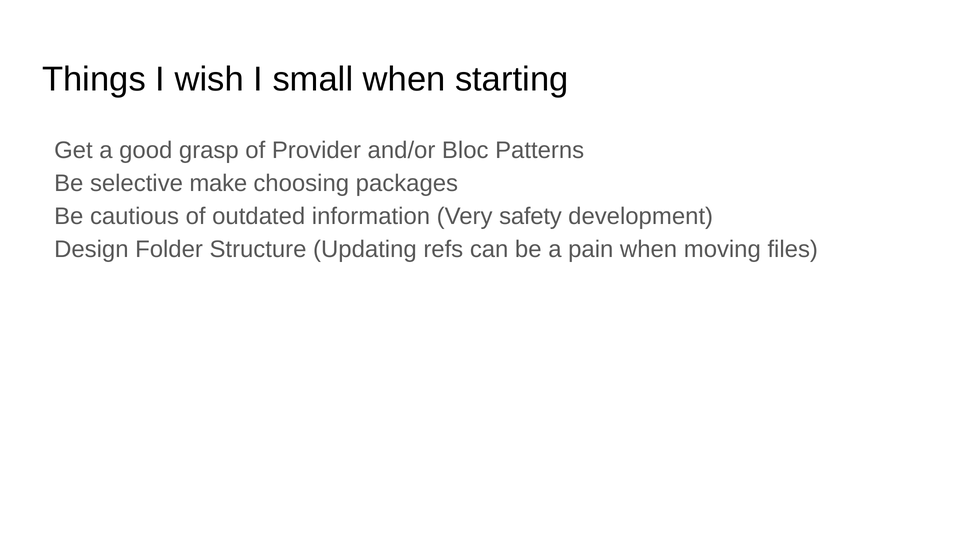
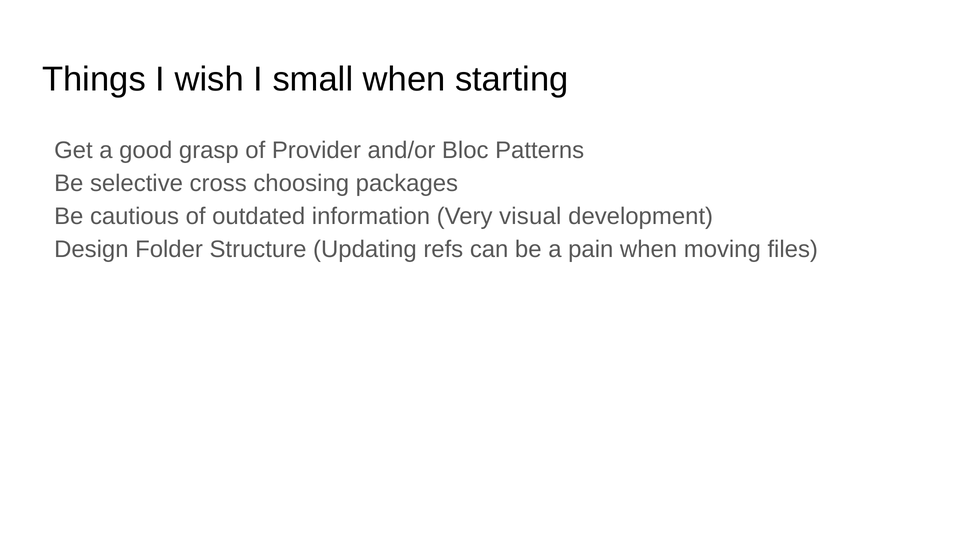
make: make -> cross
safety: safety -> visual
